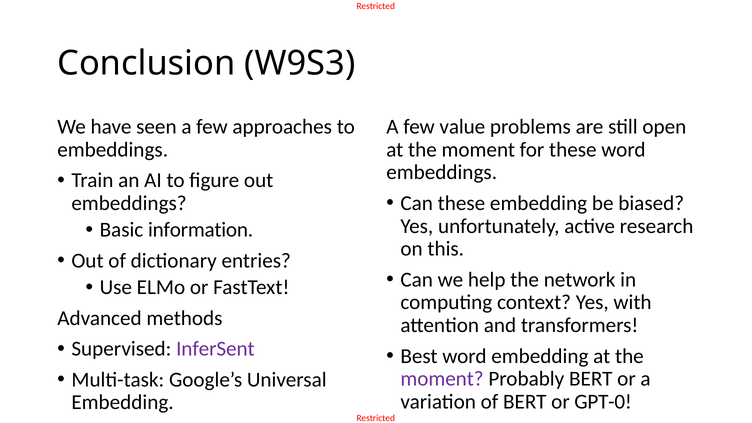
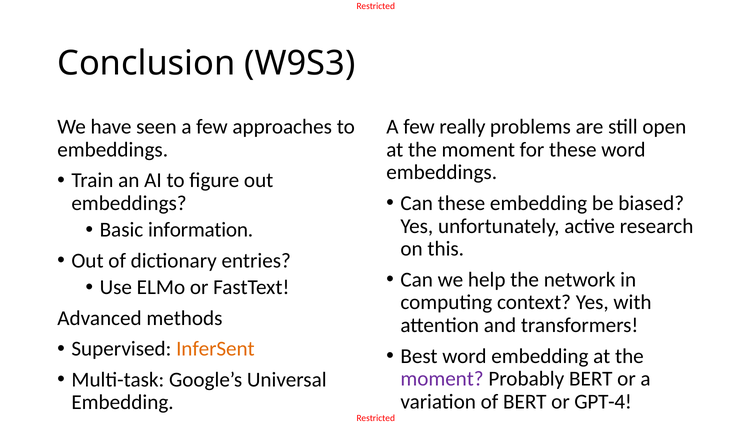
value: value -> really
InferSent colour: purple -> orange
GPT-0: GPT-0 -> GPT-4
